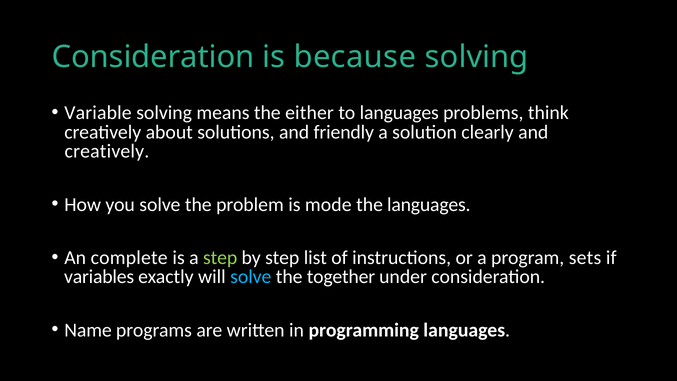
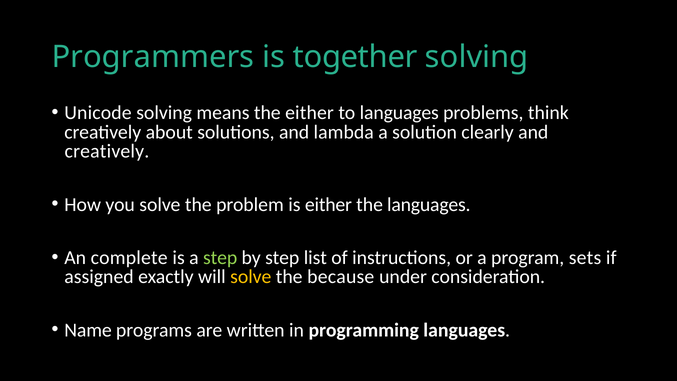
Consideration at (153, 57): Consideration -> Programmers
because: because -> together
Variable: Variable -> Unicode
friendly: friendly -> lambda
is mode: mode -> either
variables: variables -> assigned
solve at (251, 277) colour: light blue -> yellow
together: together -> because
